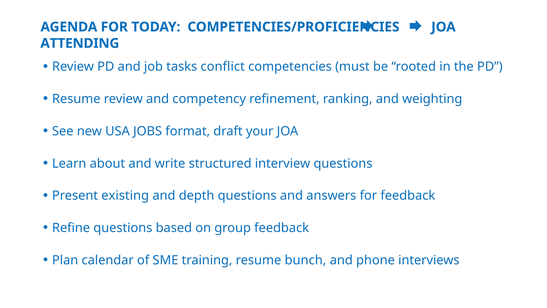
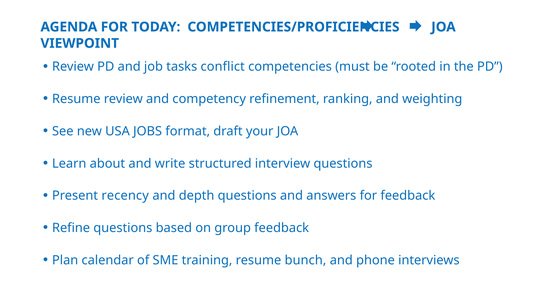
ATTENDING: ATTENDING -> VIEWPOINT
existing: existing -> recency
